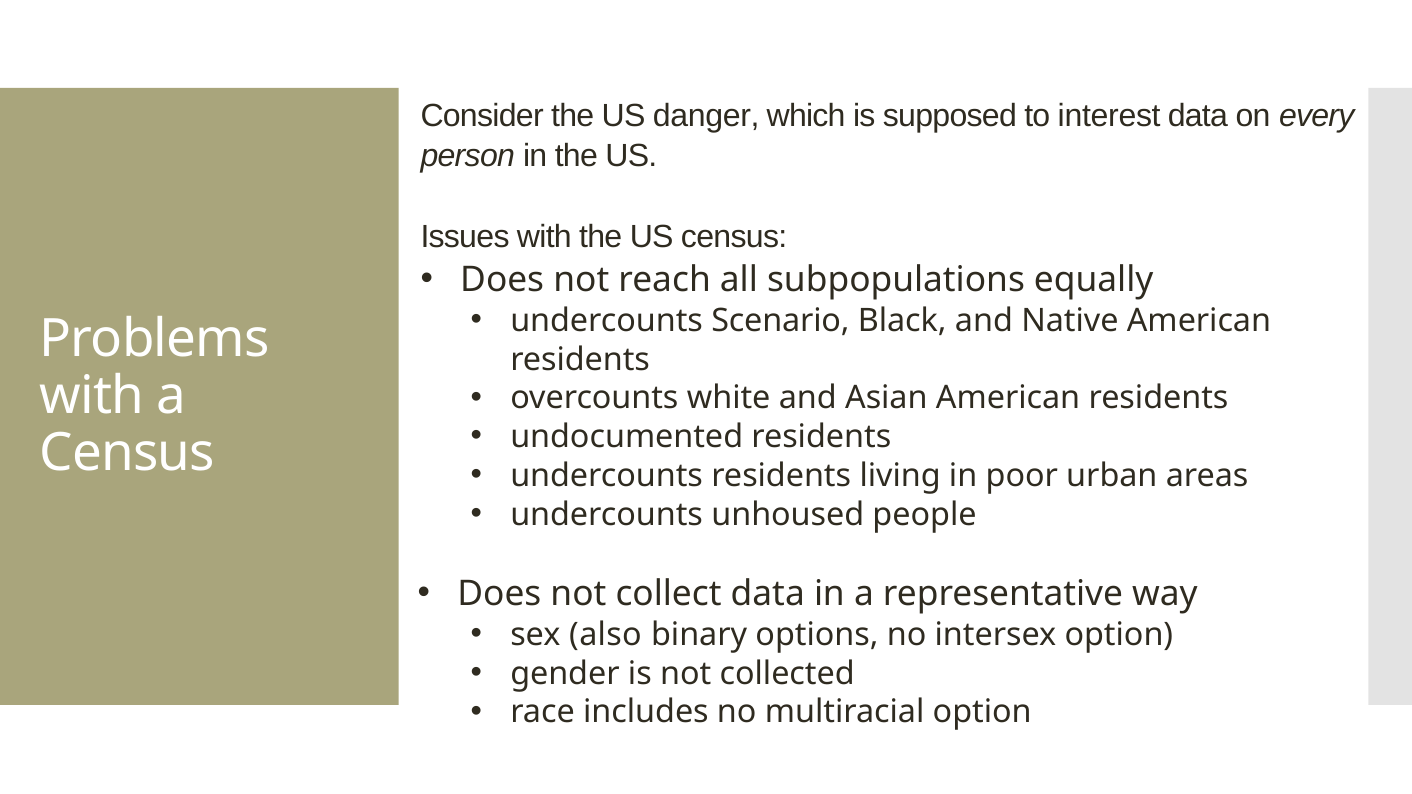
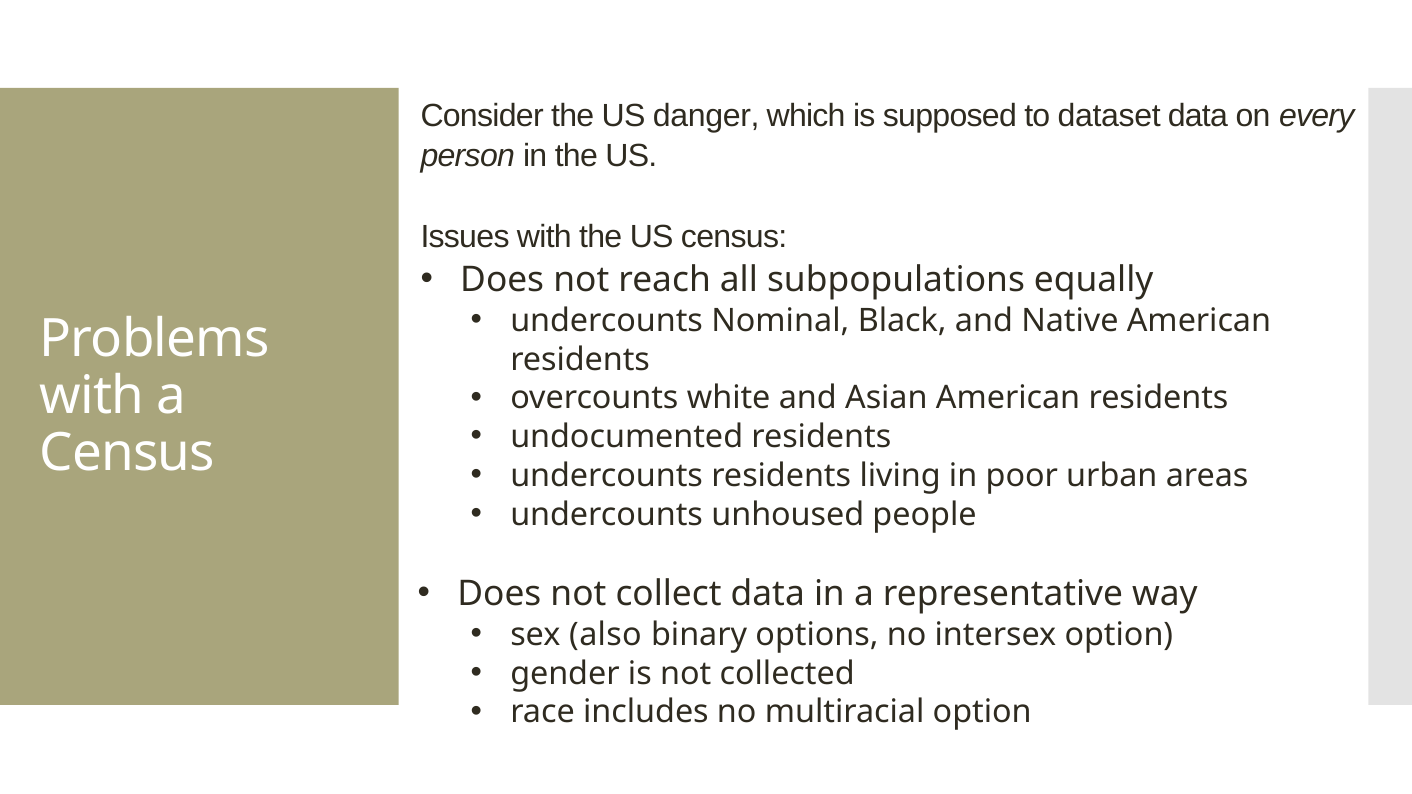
interest: interest -> dataset
Scenario: Scenario -> Nominal
